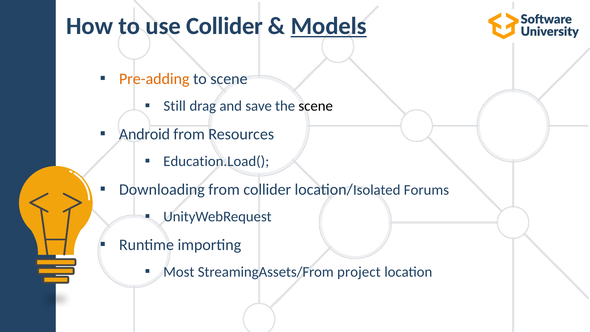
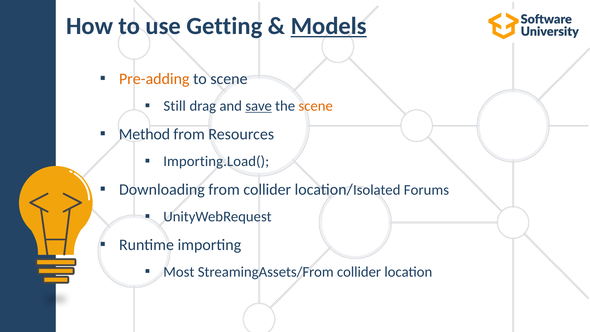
use Collider: Collider -> Getting
save underline: none -> present
scene at (316, 106) colour: black -> orange
Android: Android -> Method
Education.Load(: Education.Load( -> Importing.Load(
StreamingAssets/From project: project -> collider
